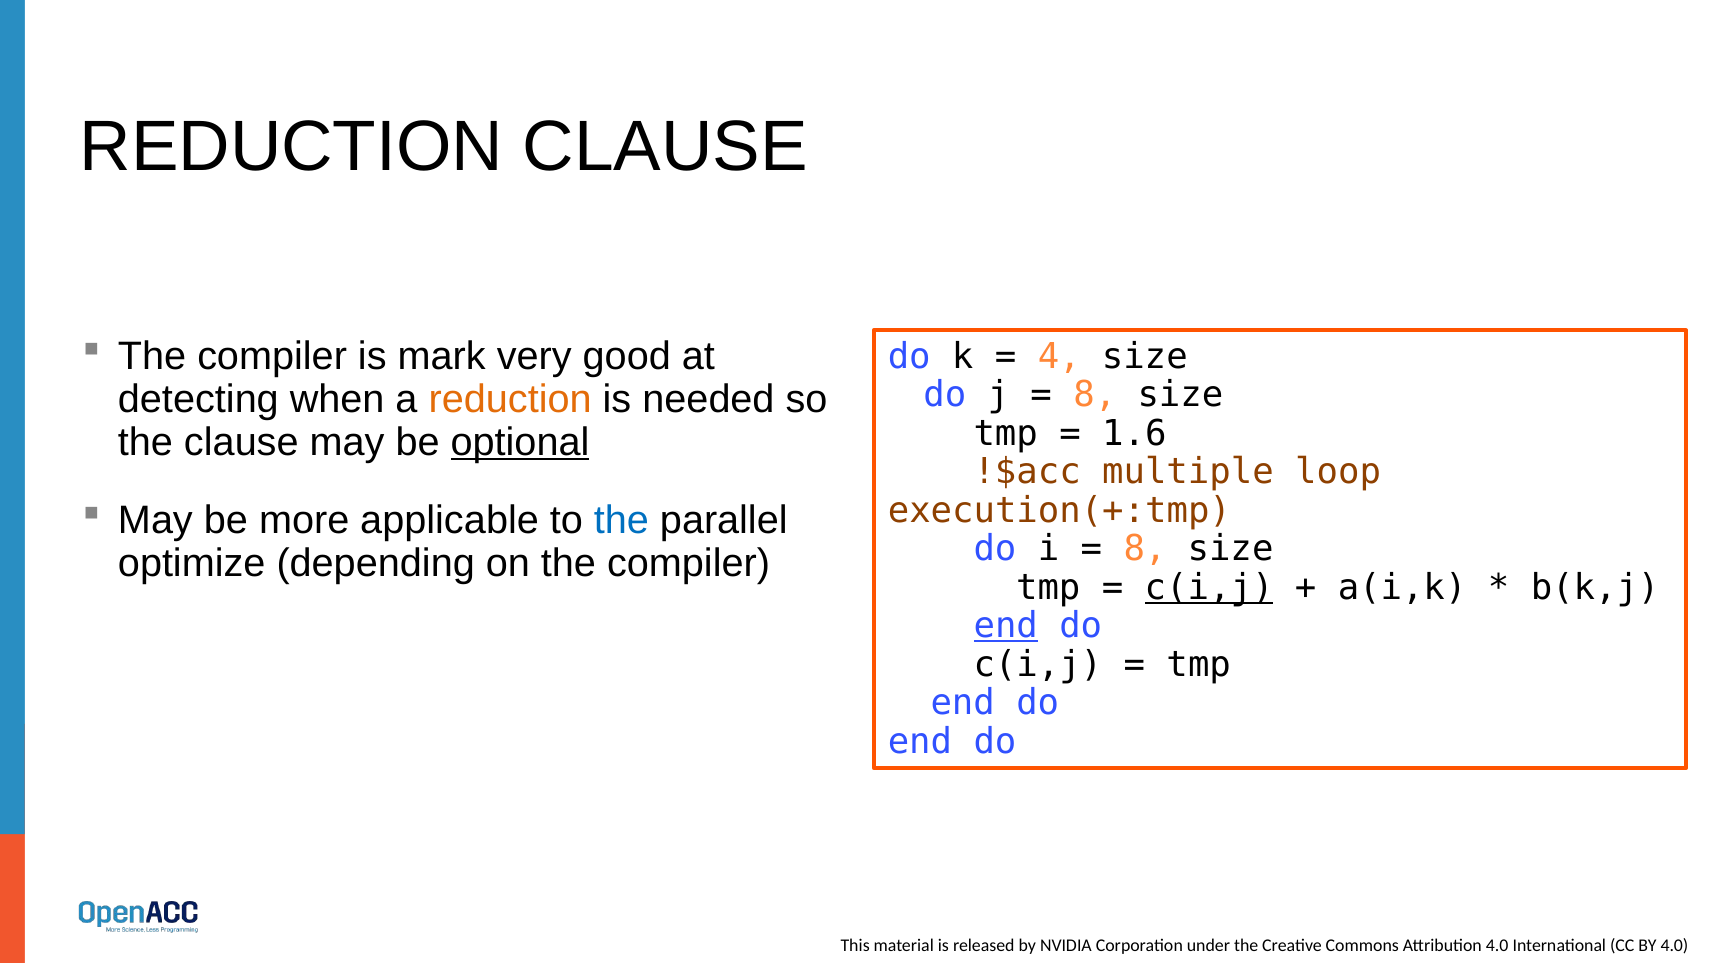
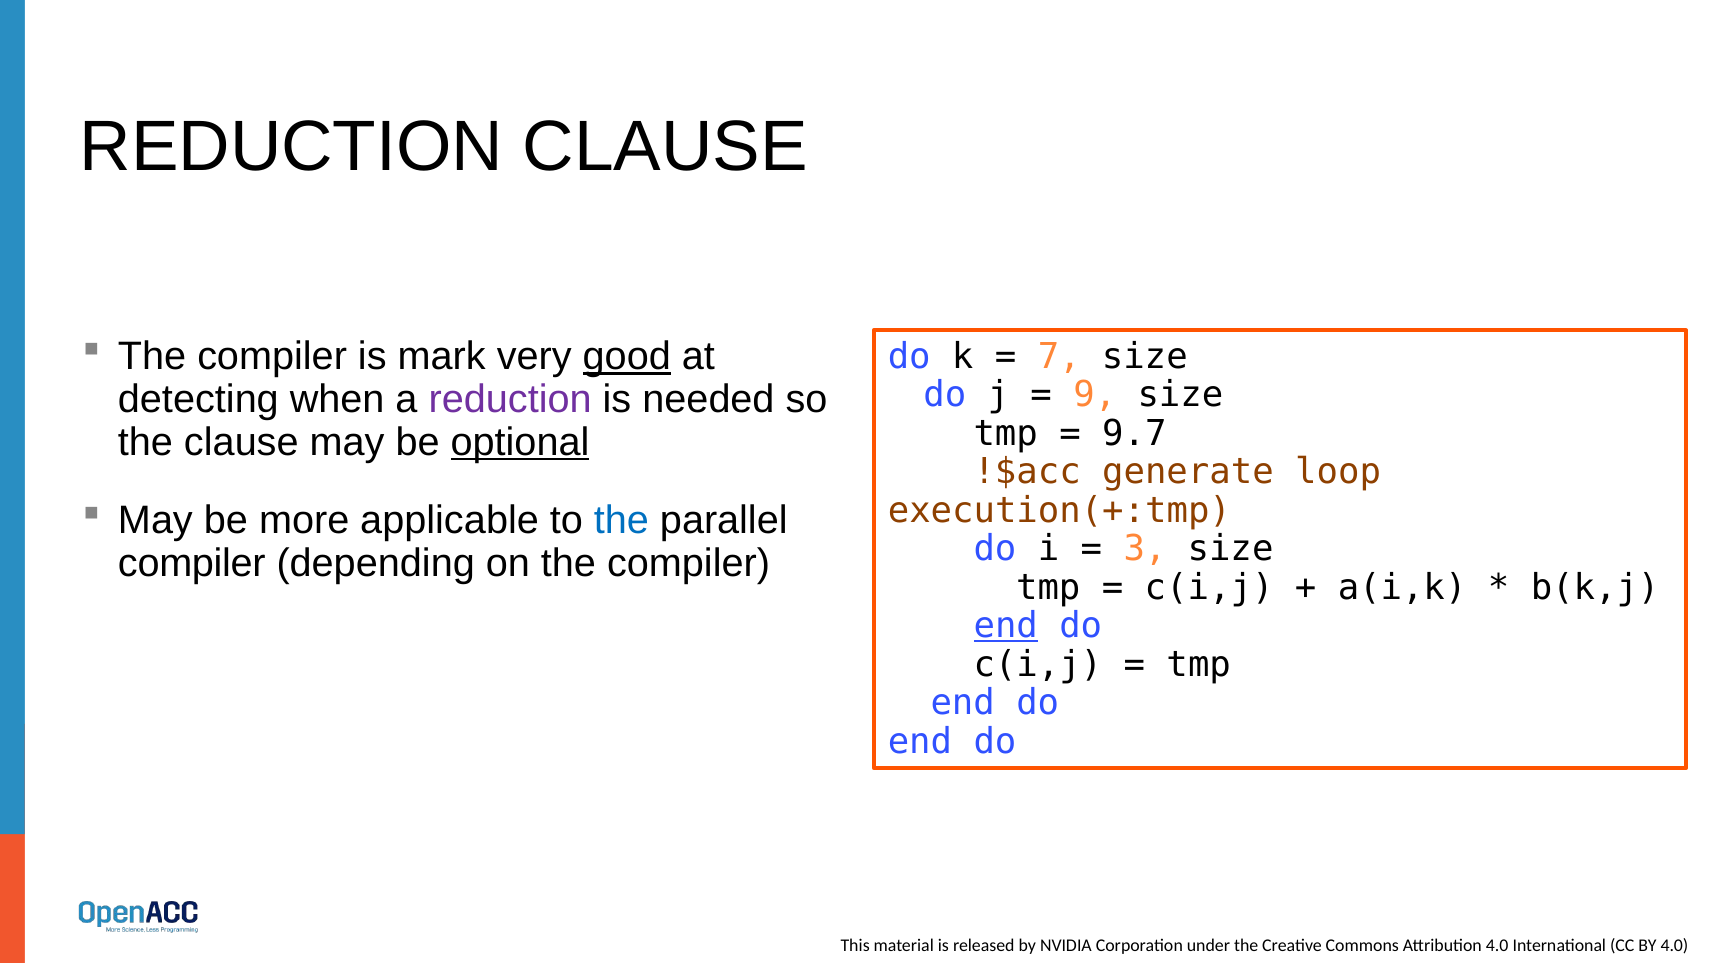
good underline: none -> present
4: 4 -> 7
8 at (1095, 395): 8 -> 9
reduction at (510, 399) colour: orange -> purple
1.6: 1.6 -> 9.7
multiple: multiple -> generate
8 at (1145, 549): 8 -> 3
optimize at (192, 563): optimize -> compiler
c(i,j at (1209, 587) underline: present -> none
